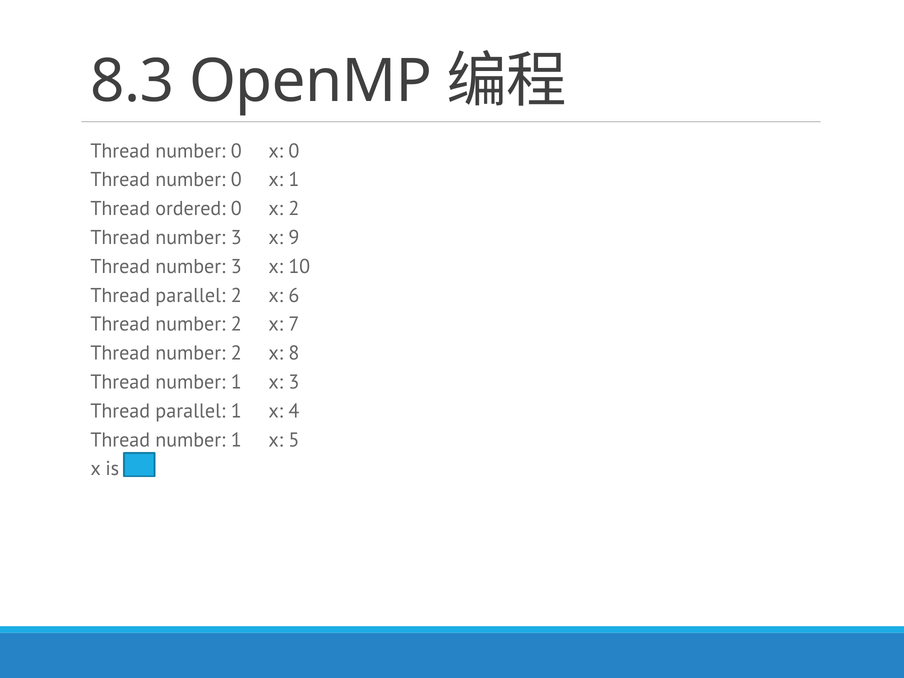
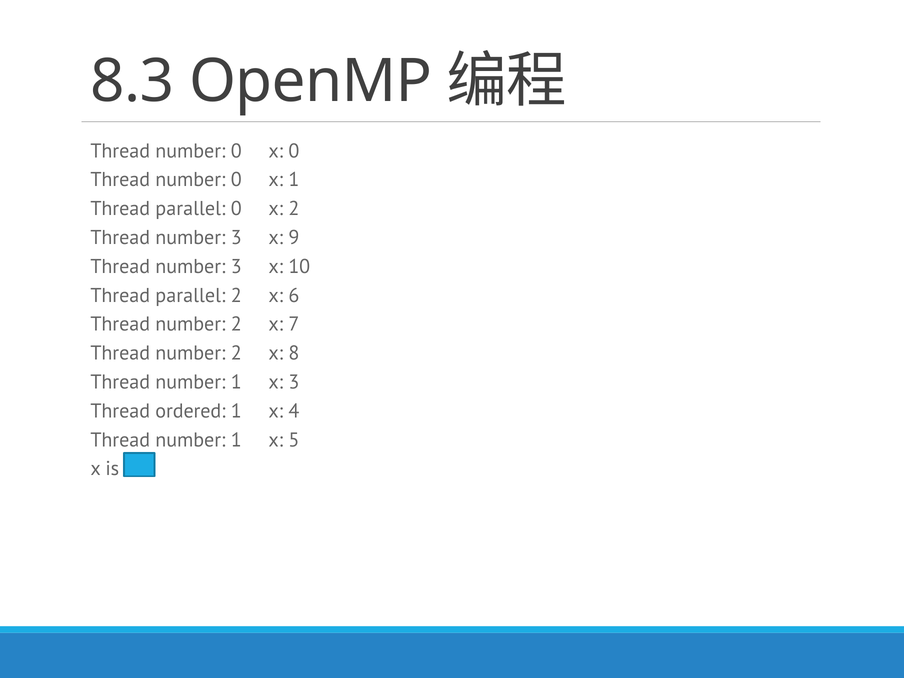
ordered at (190, 209): ordered -> parallel
parallel at (190, 411): parallel -> ordered
